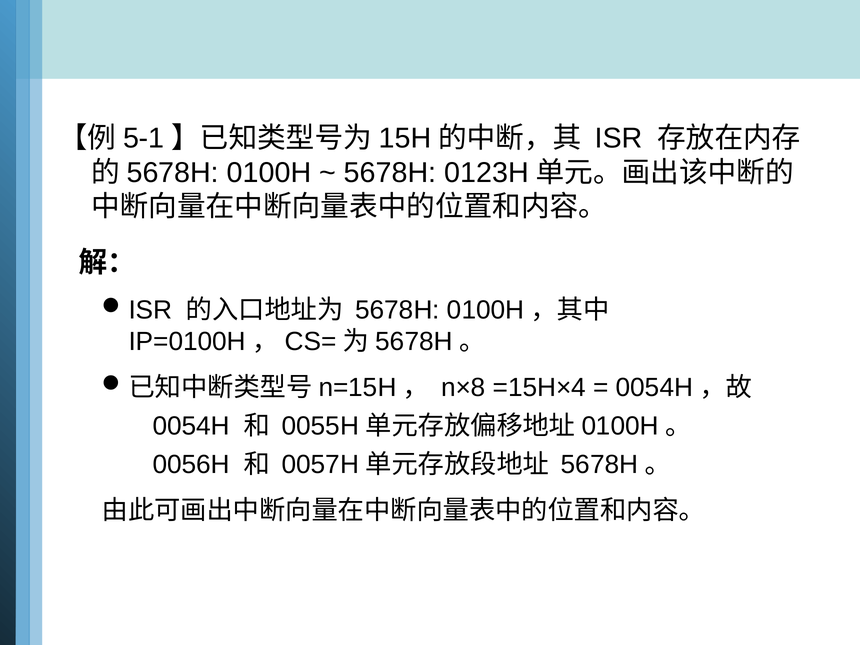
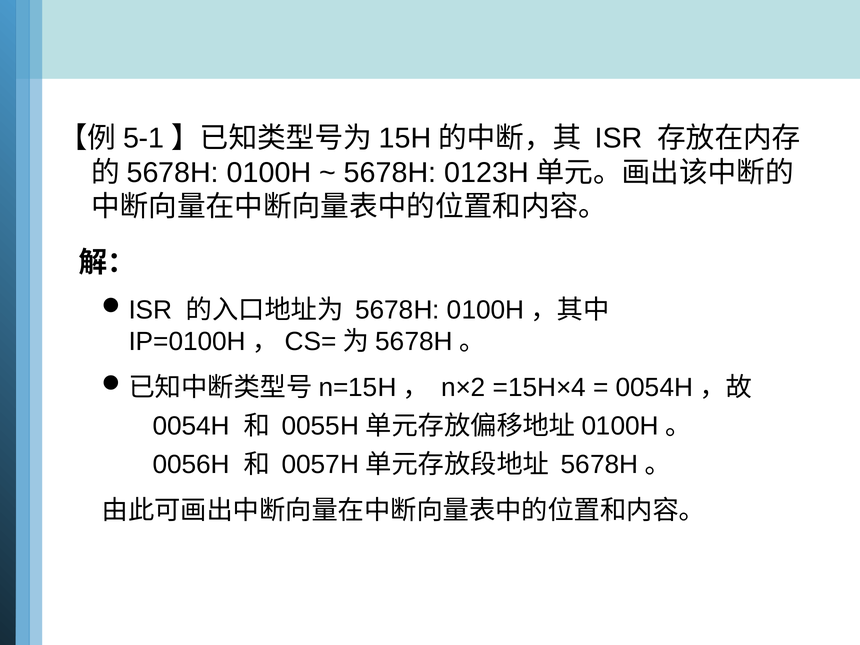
n×8: n×8 -> n×2
